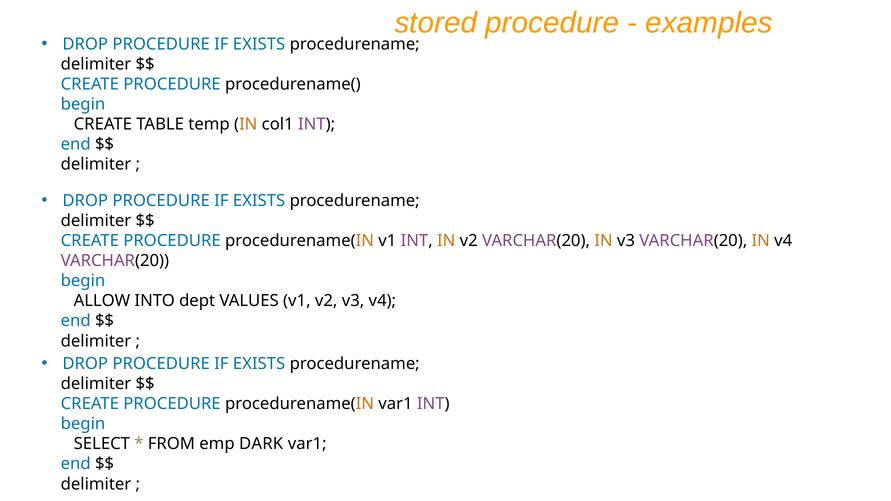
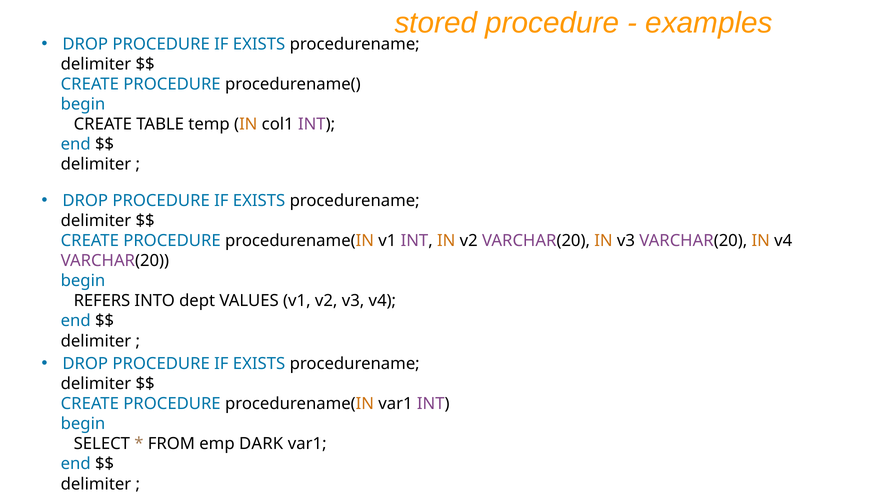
ALLOW: ALLOW -> REFERS
